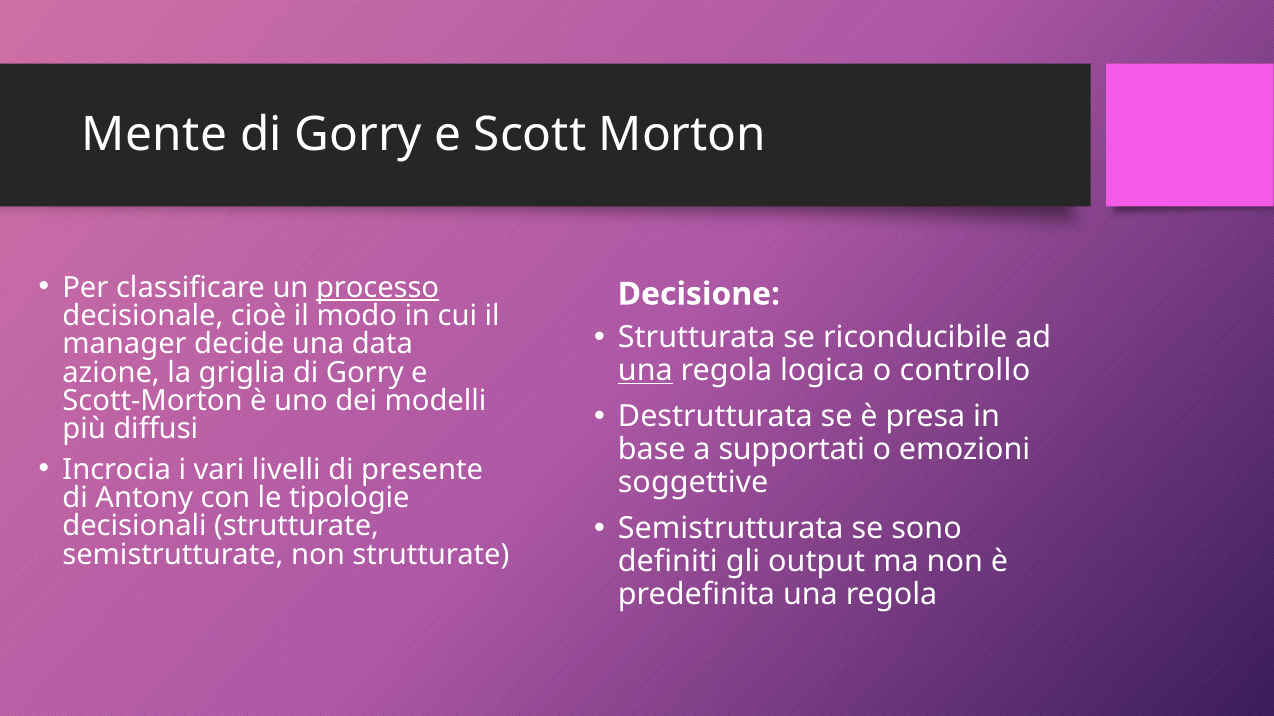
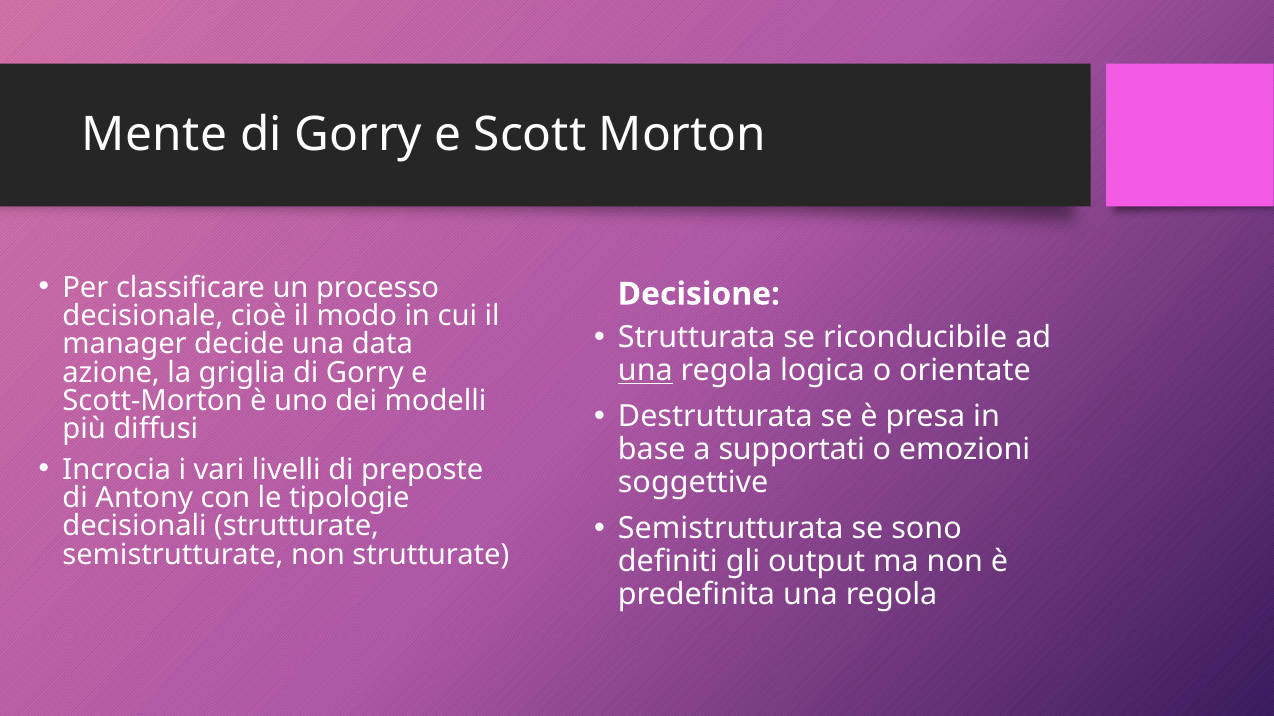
processo underline: present -> none
controllo: controllo -> orientate
presente: presente -> preposte
